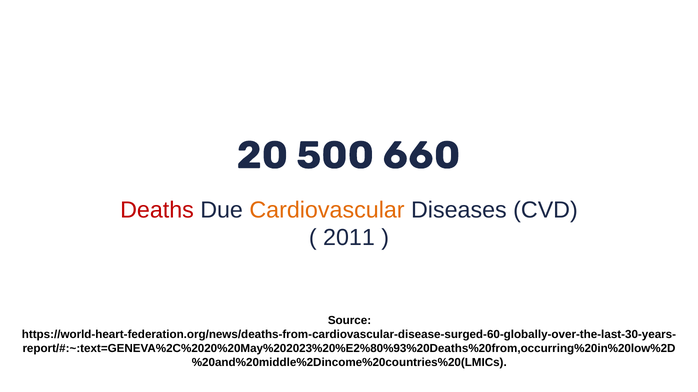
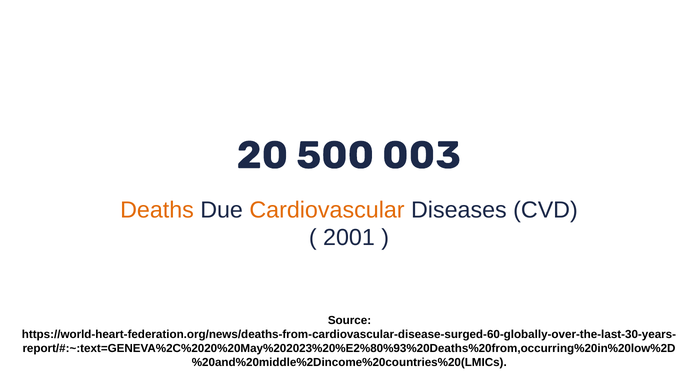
660: 660 -> 003
Deaths colour: red -> orange
2011: 2011 -> 2001
